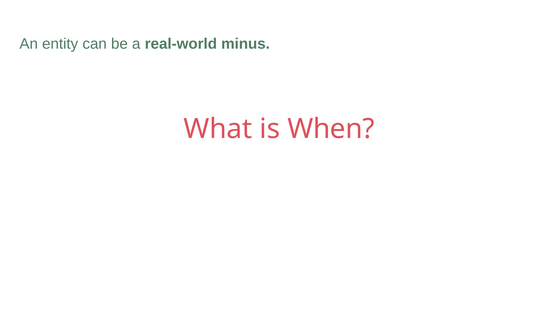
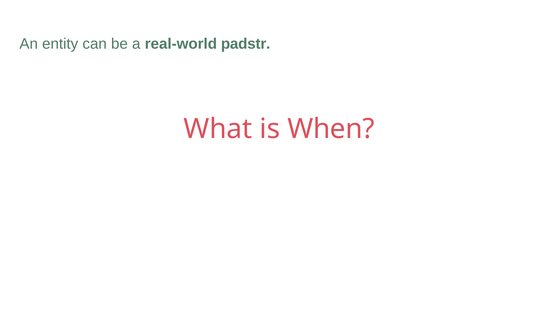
minus: minus -> padstr
